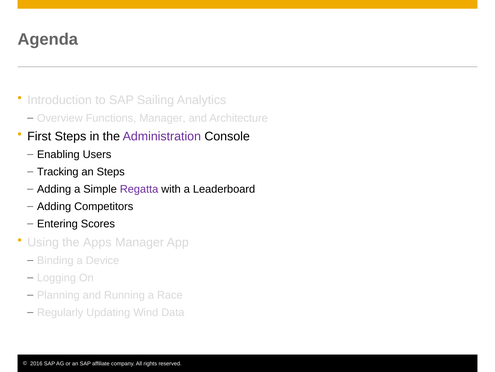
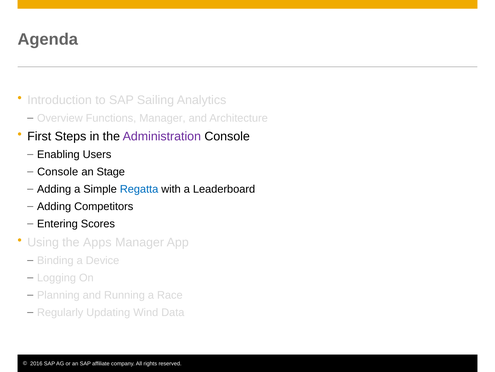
Tracking at (58, 172): Tracking -> Console
an Steps: Steps -> Stage
Regatta colour: purple -> blue
